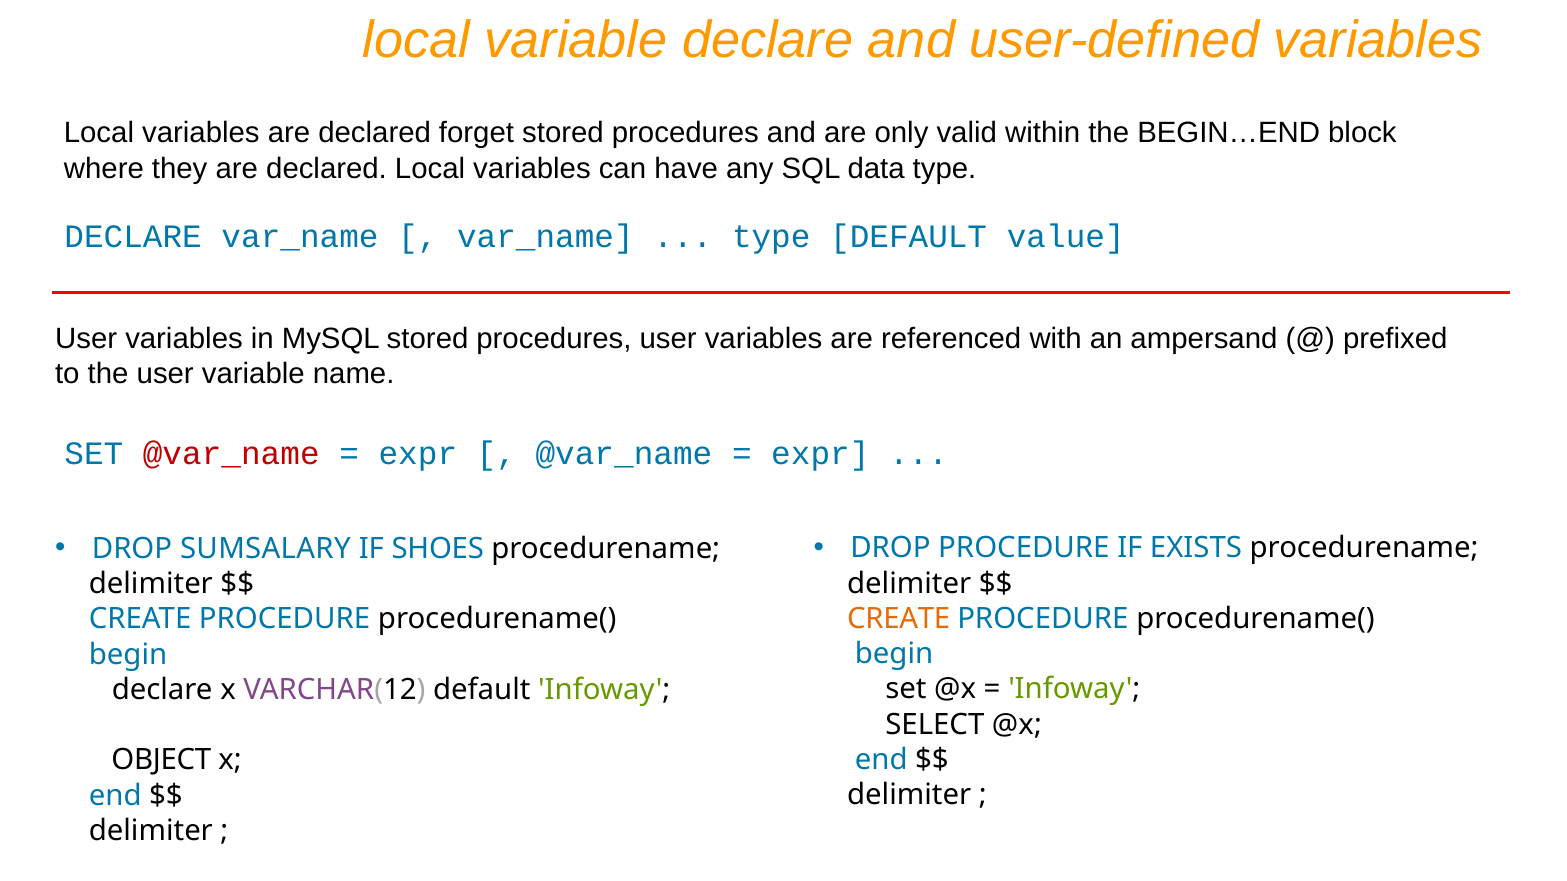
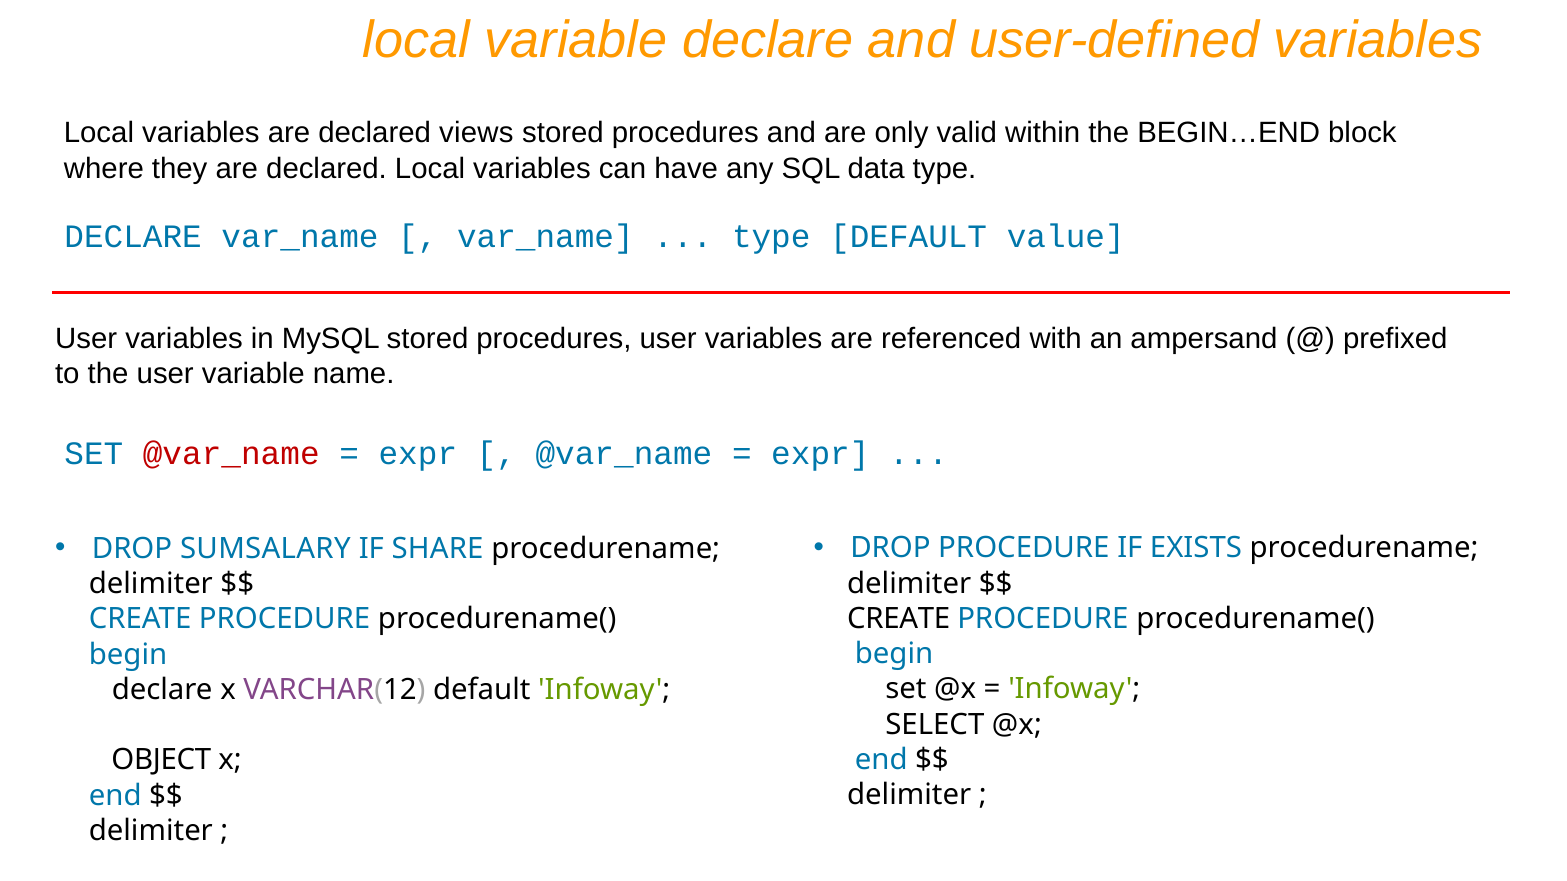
forget: forget -> views
SHOES: SHOES -> SHARE
CREATE at (899, 619) colour: orange -> black
